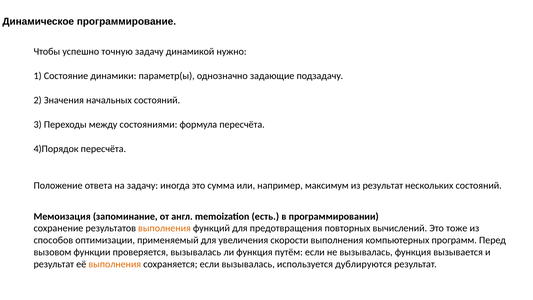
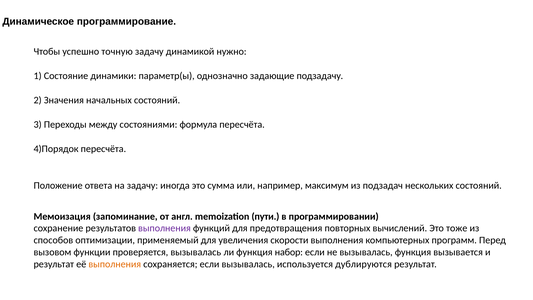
из результат: результат -> подзадач
есть: есть -> пути
выполнения at (164, 228) colour: orange -> purple
путём: путём -> набор
